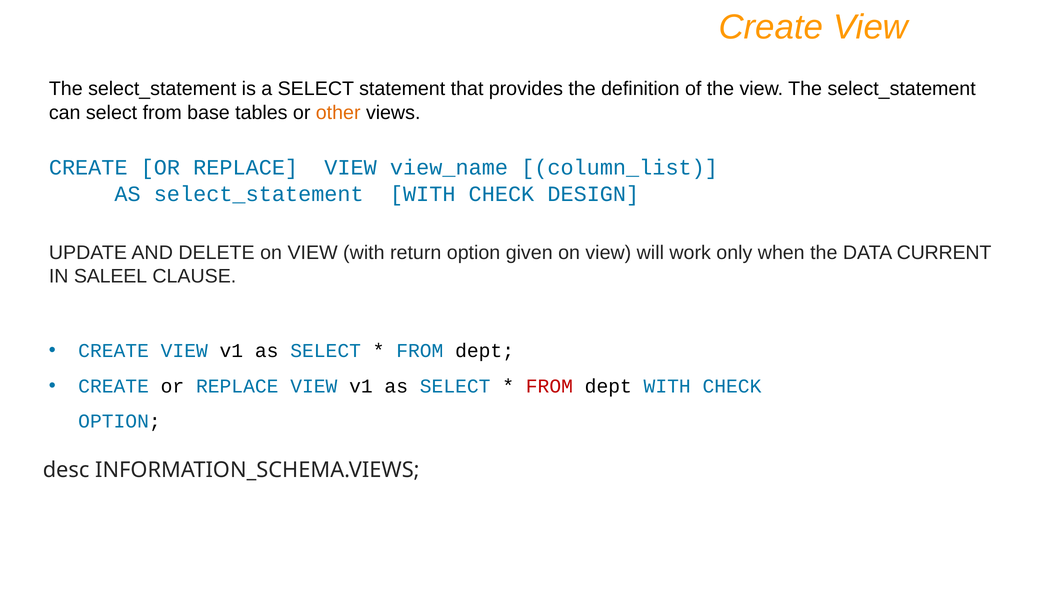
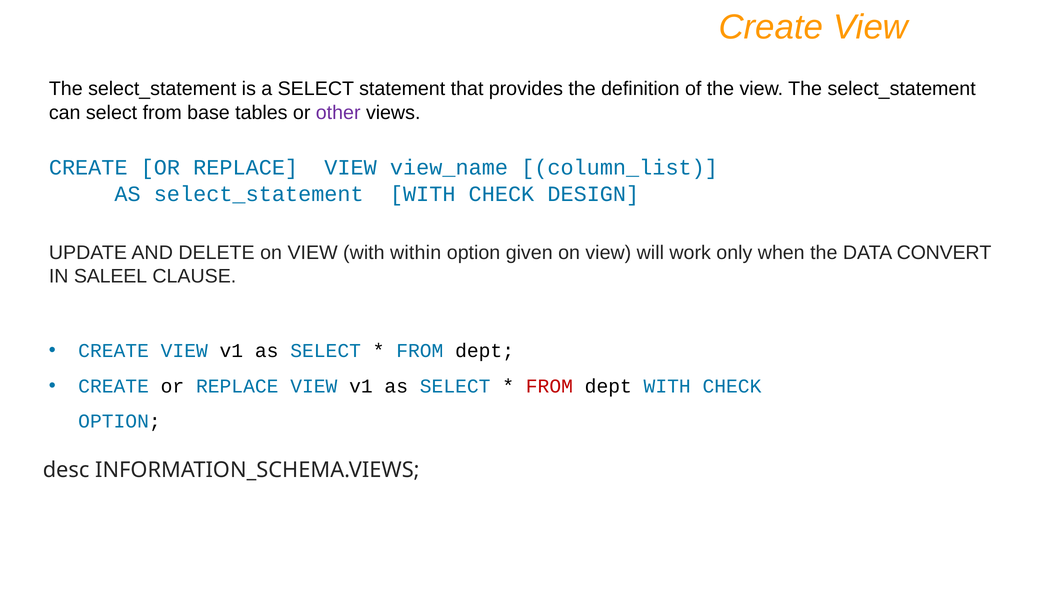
other colour: orange -> purple
return: return -> within
CURRENT: CURRENT -> CONVERT
